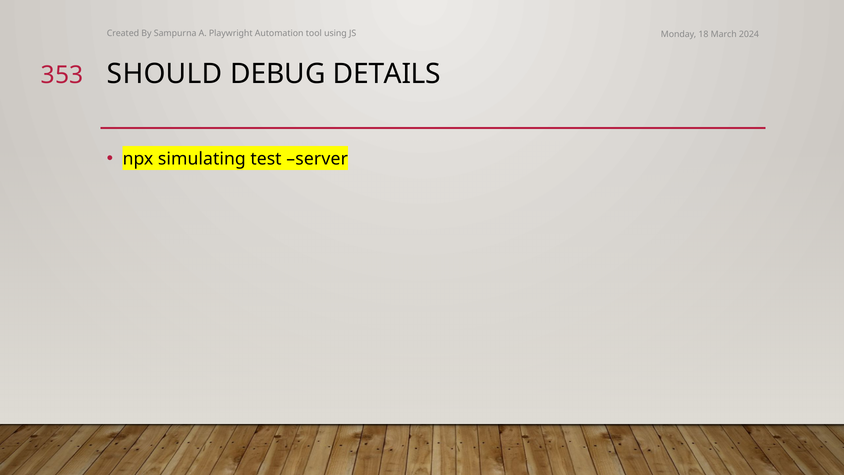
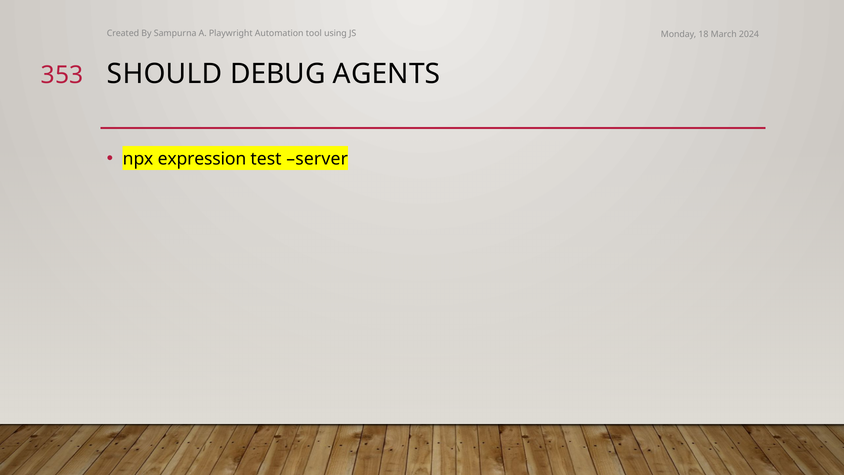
DETAILS: DETAILS -> AGENTS
simulating: simulating -> expression
